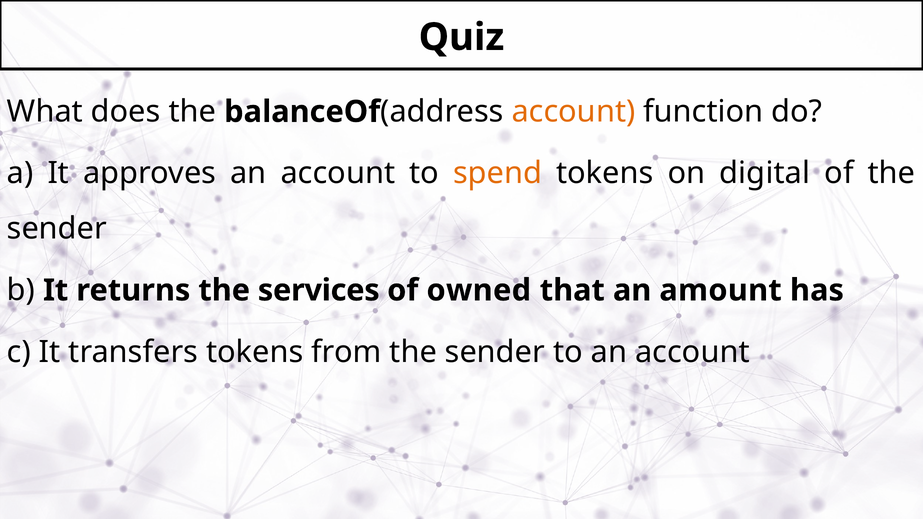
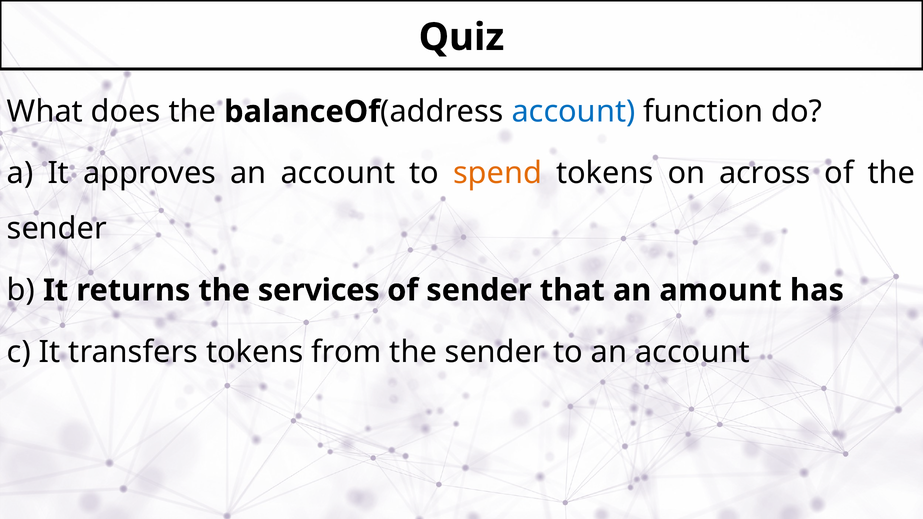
account at (573, 112) colour: orange -> blue
digital: digital -> across
of owned: owned -> sender
